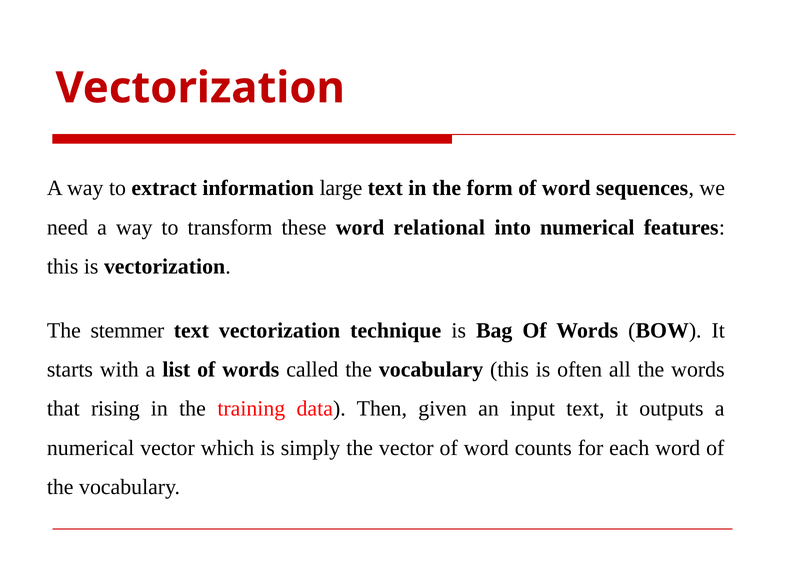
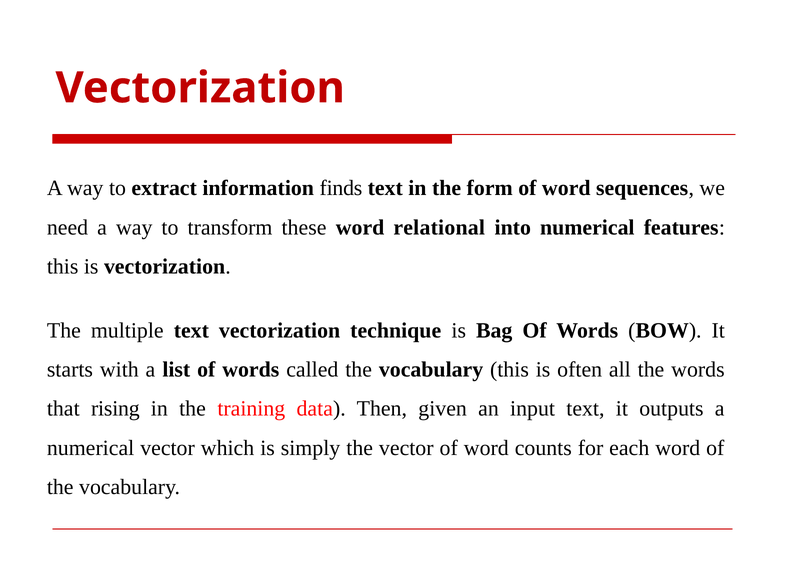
large: large -> finds
stemmer: stemmer -> multiple
